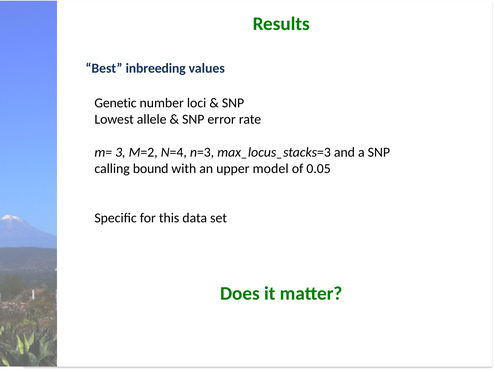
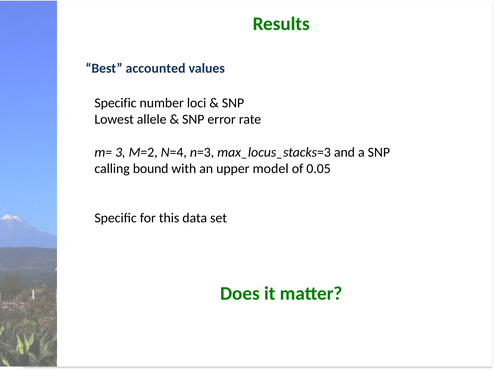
inbreeding: inbreeding -> accounted
Genetic at (116, 103): Genetic -> Specific
